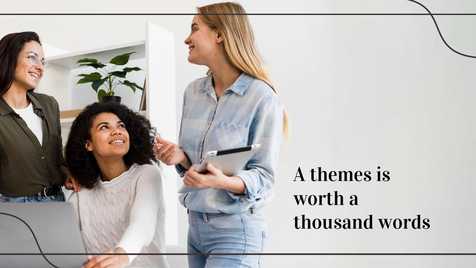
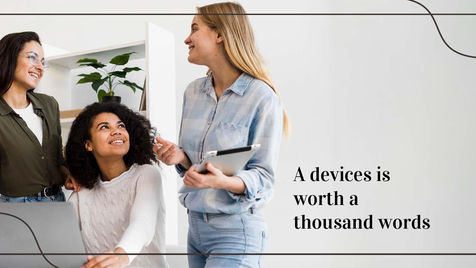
themes: themes -> devices
